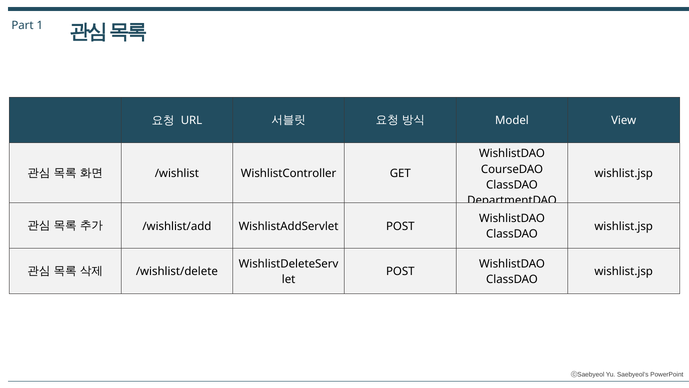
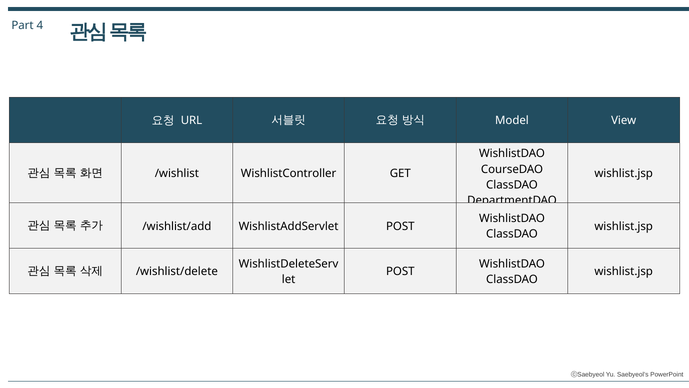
1: 1 -> 4
